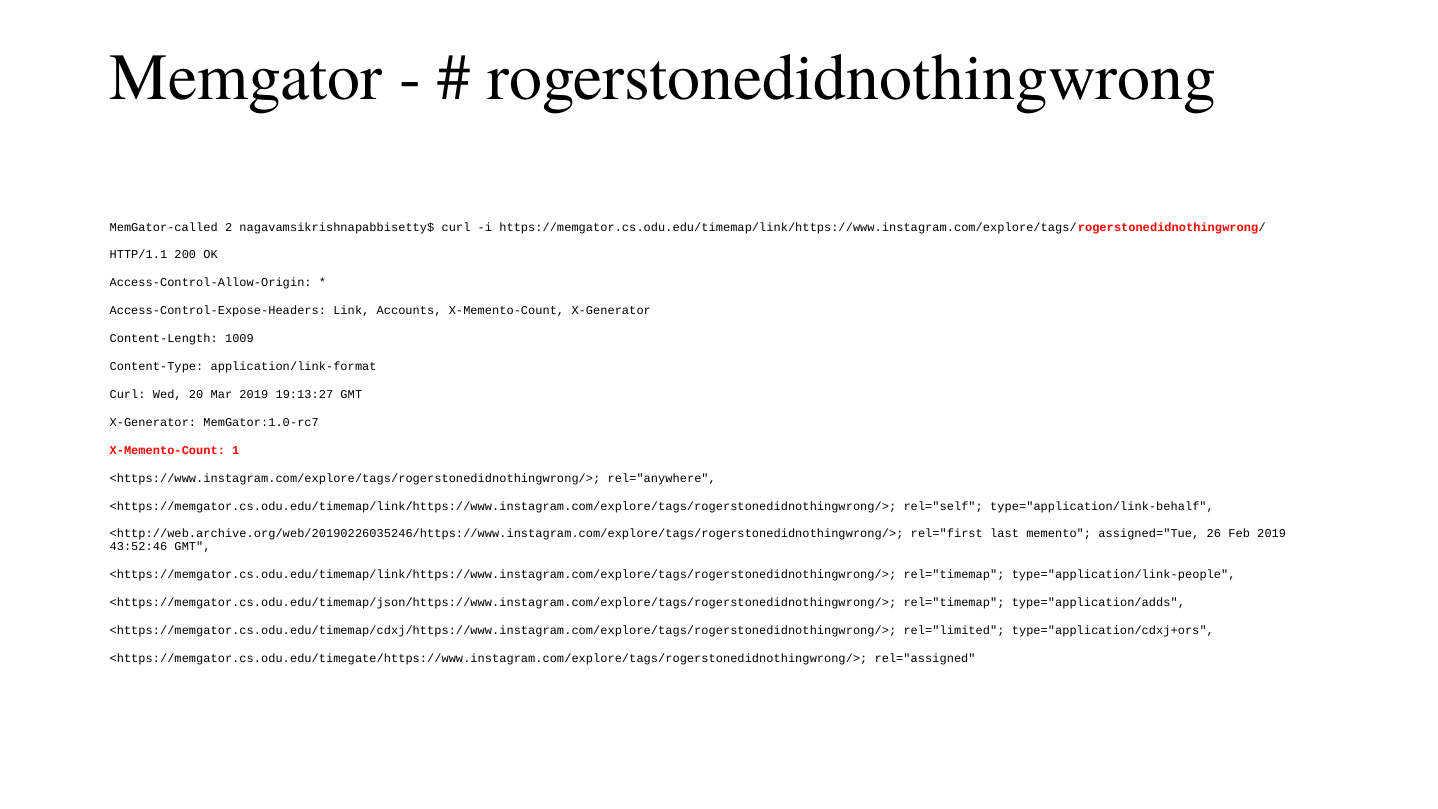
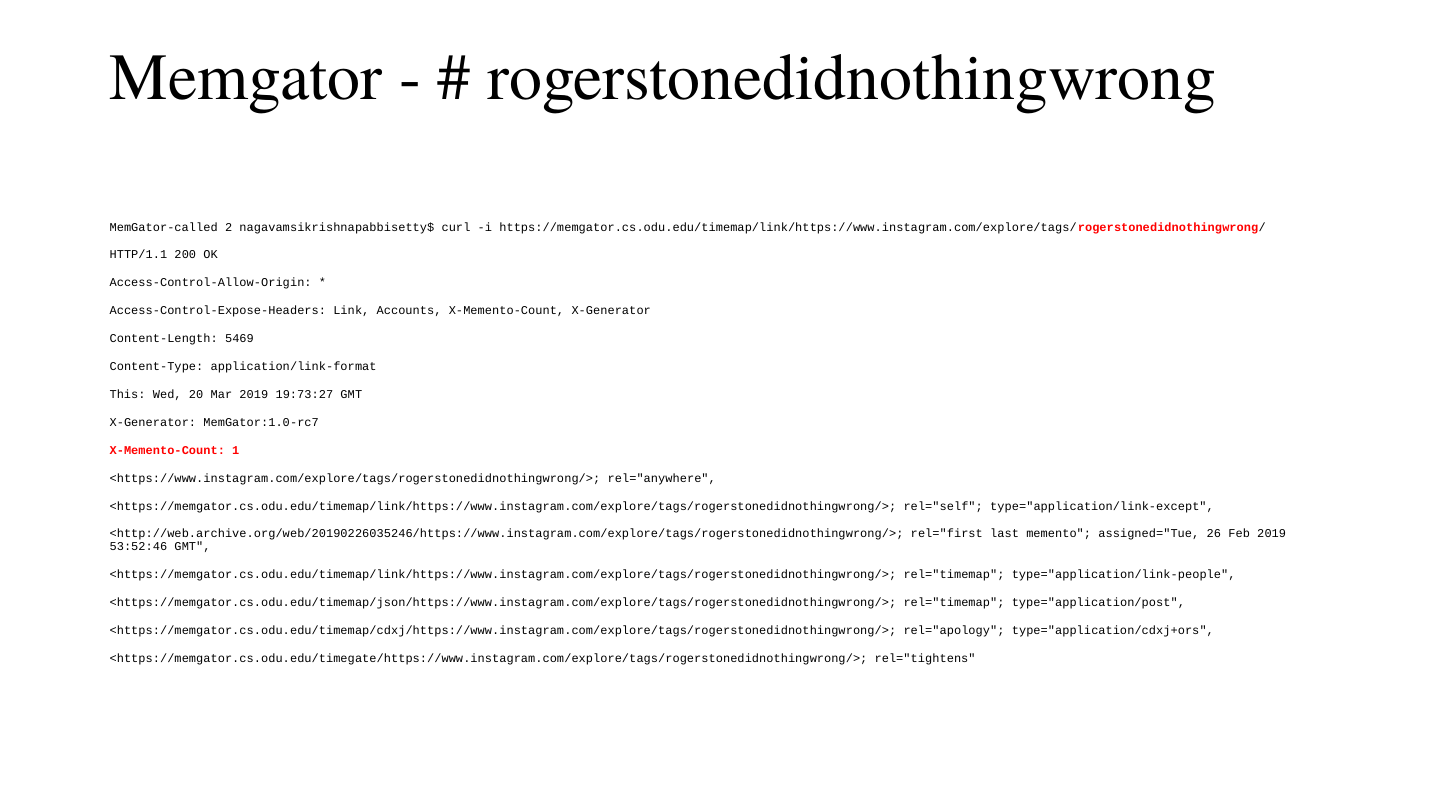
1009: 1009 -> 5469
Curl at (128, 394): Curl -> This
19:13:27: 19:13:27 -> 19:73:27
type="application/link-behalf: type="application/link-behalf -> type="application/link-except
43:52:46: 43:52:46 -> 53:52:46
type="application/adds: type="application/adds -> type="application/post
rel="limited: rel="limited -> rel="apology
rel="assigned: rel="assigned -> rel="tightens
